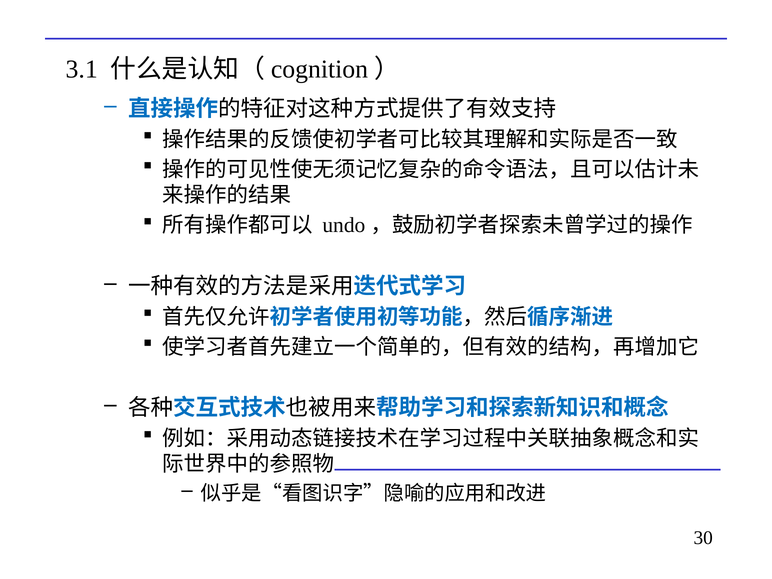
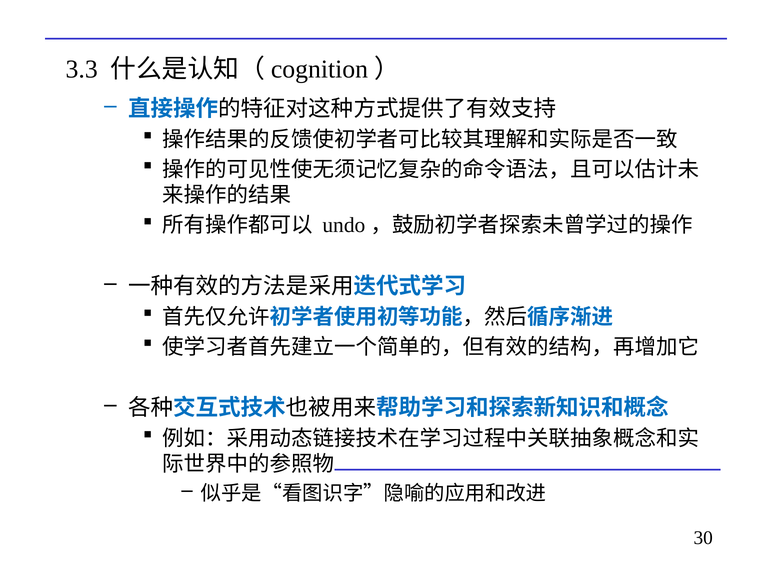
3.1: 3.1 -> 3.3
